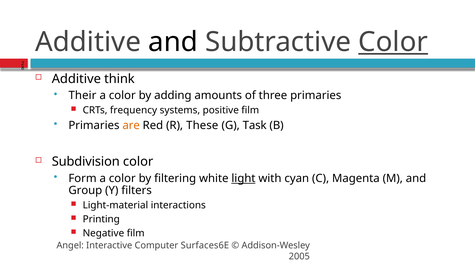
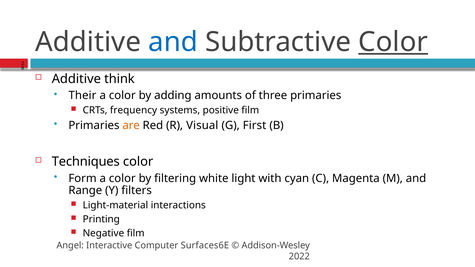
and at (173, 42) colour: black -> blue
These: These -> Visual
Task: Task -> First
Subdivision: Subdivision -> Techniques
light underline: present -> none
Group: Group -> Range
2005: 2005 -> 2022
